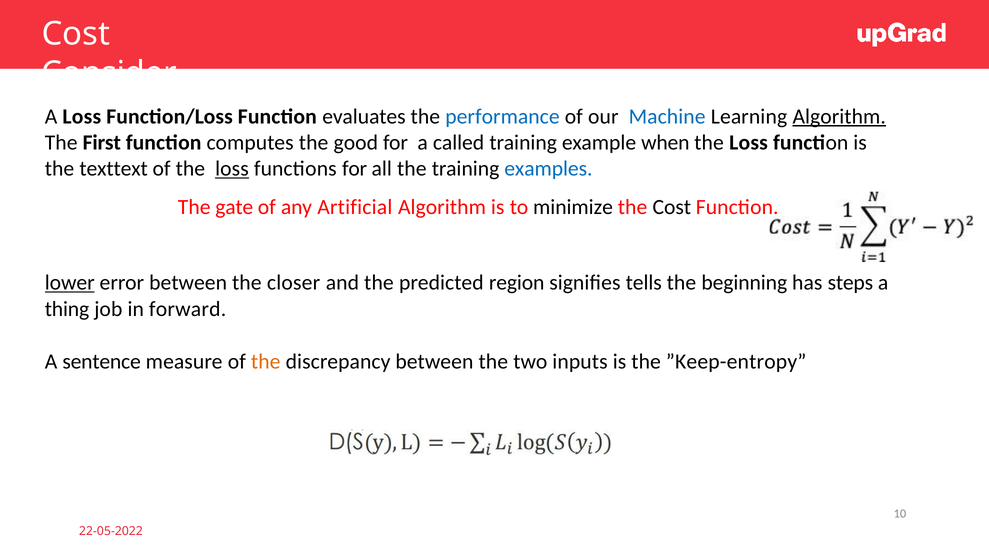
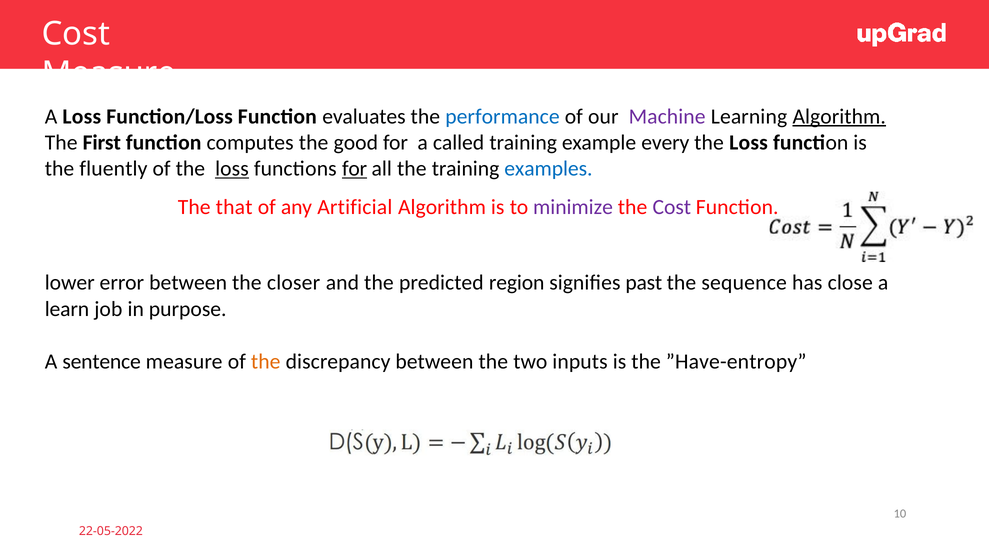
Consider at (109, 74): Consider -> Measure
Machine colour: blue -> purple
when: when -> every
texttext: texttext -> fluently
for at (355, 169) underline: none -> present
gate: gate -> that
minimize colour: black -> purple
Cost at (672, 207) colour: black -> purple
lower underline: present -> none
tells: tells -> past
beginning: beginning -> sequence
steps: steps -> close
thing: thing -> learn
forward: forward -> purpose
”Keep-entropy: ”Keep-entropy -> ”Have-entropy
